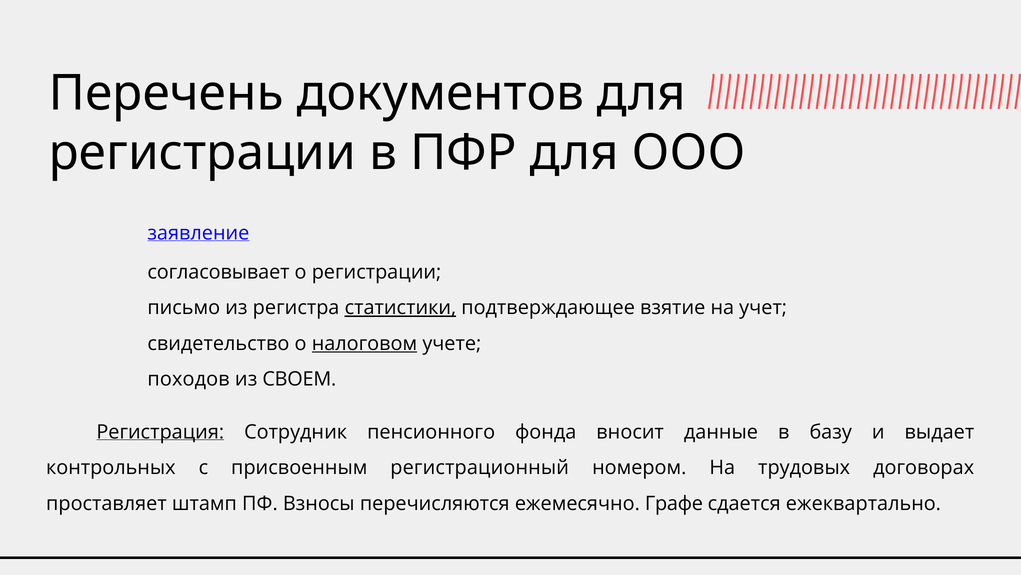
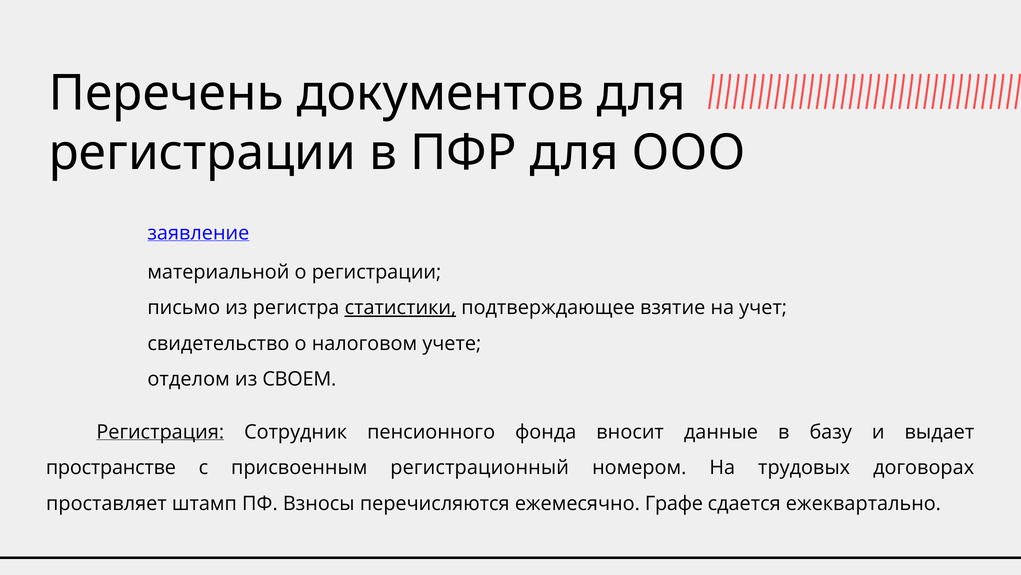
согласовывает: согласовывает -> материальной
налоговом underline: present -> none
походов: походов -> отделом
контрольных: контрольных -> пространстве
